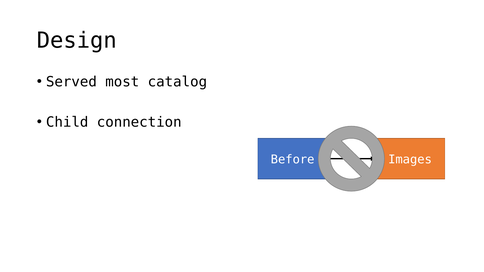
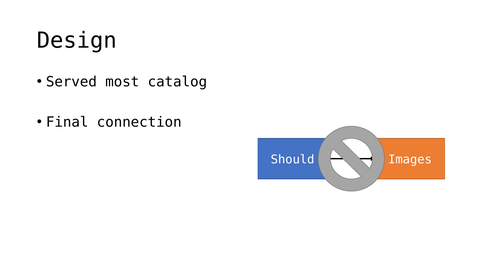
Child: Child -> Final
Before: Before -> Should
